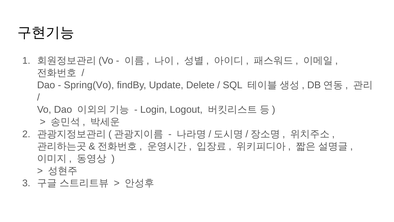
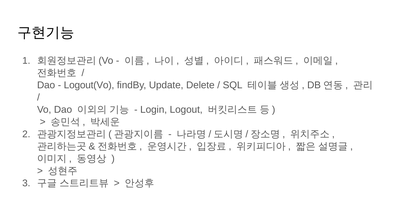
Spring(Vo: Spring(Vo -> Logout(Vo
